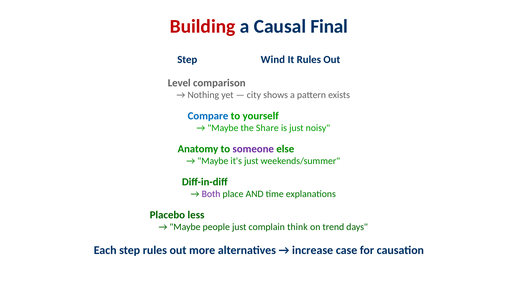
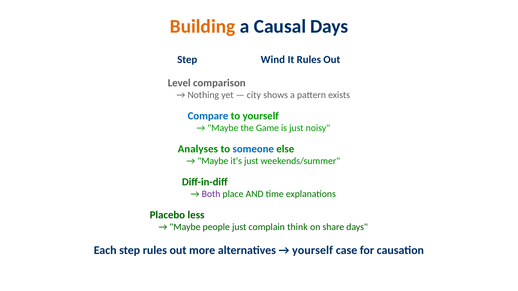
Building colour: red -> orange
Causal Final: Final -> Days
Share: Share -> Game
Anatomy: Anatomy -> Analyses
someone colour: purple -> blue
trend: trend -> share
increase at (313, 251): increase -> yourself
